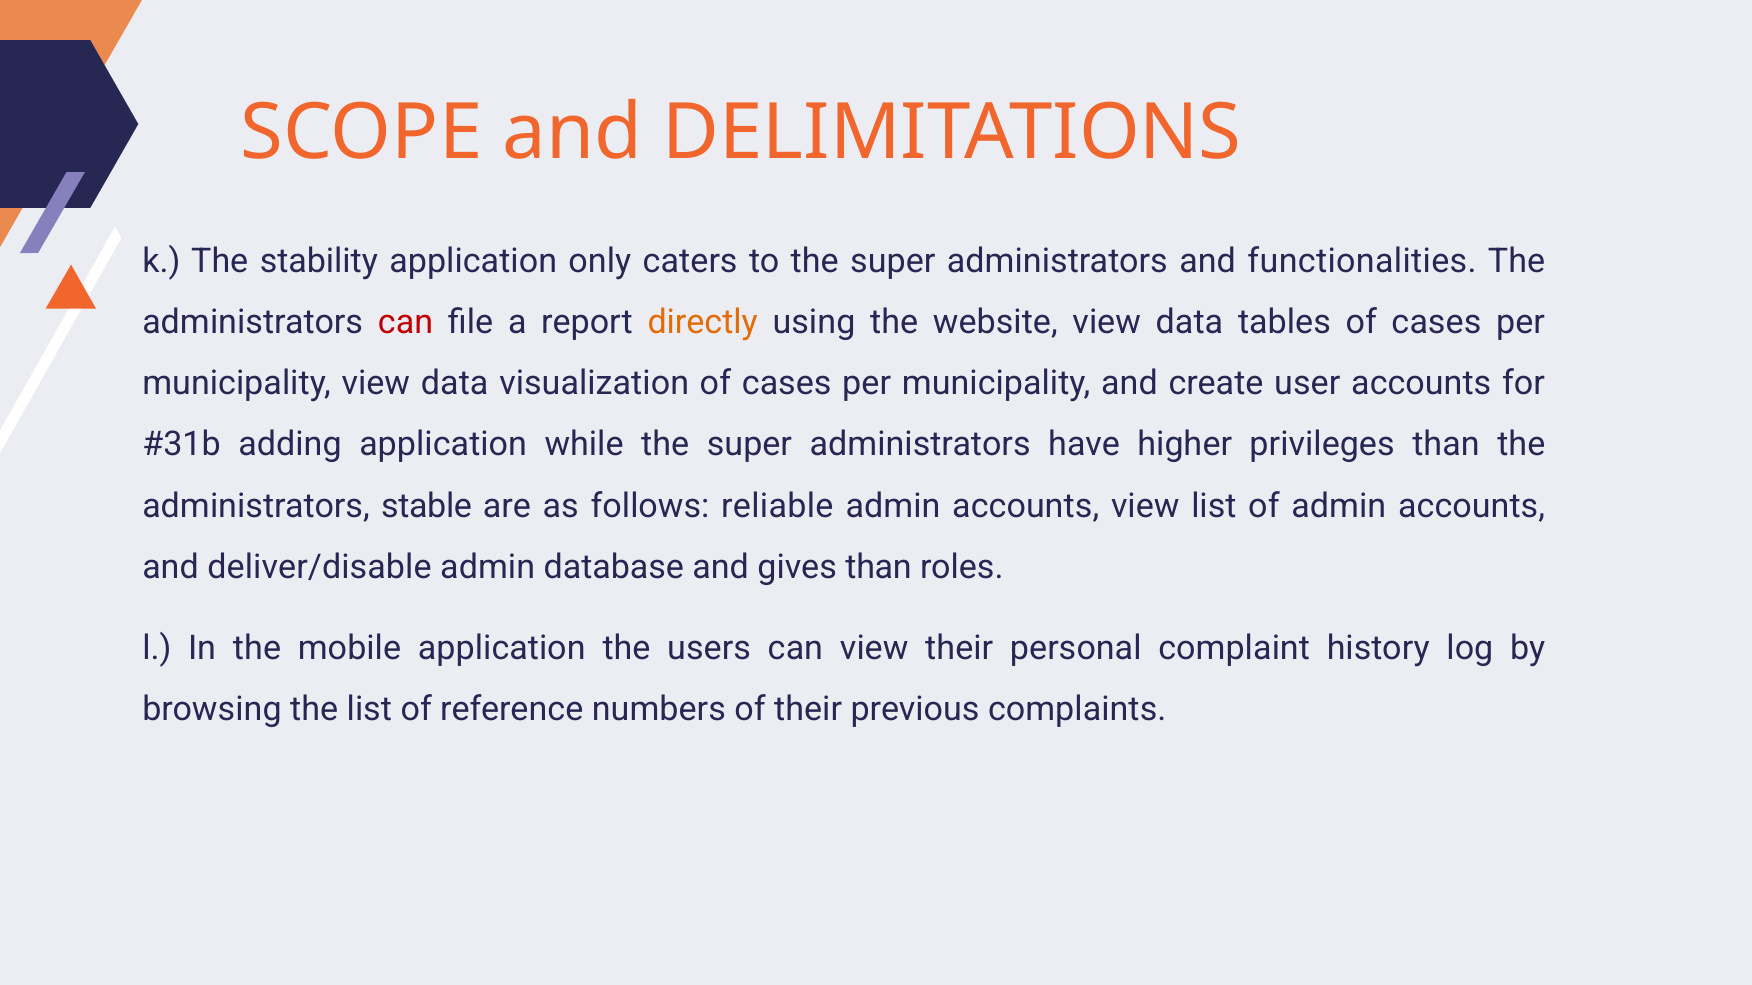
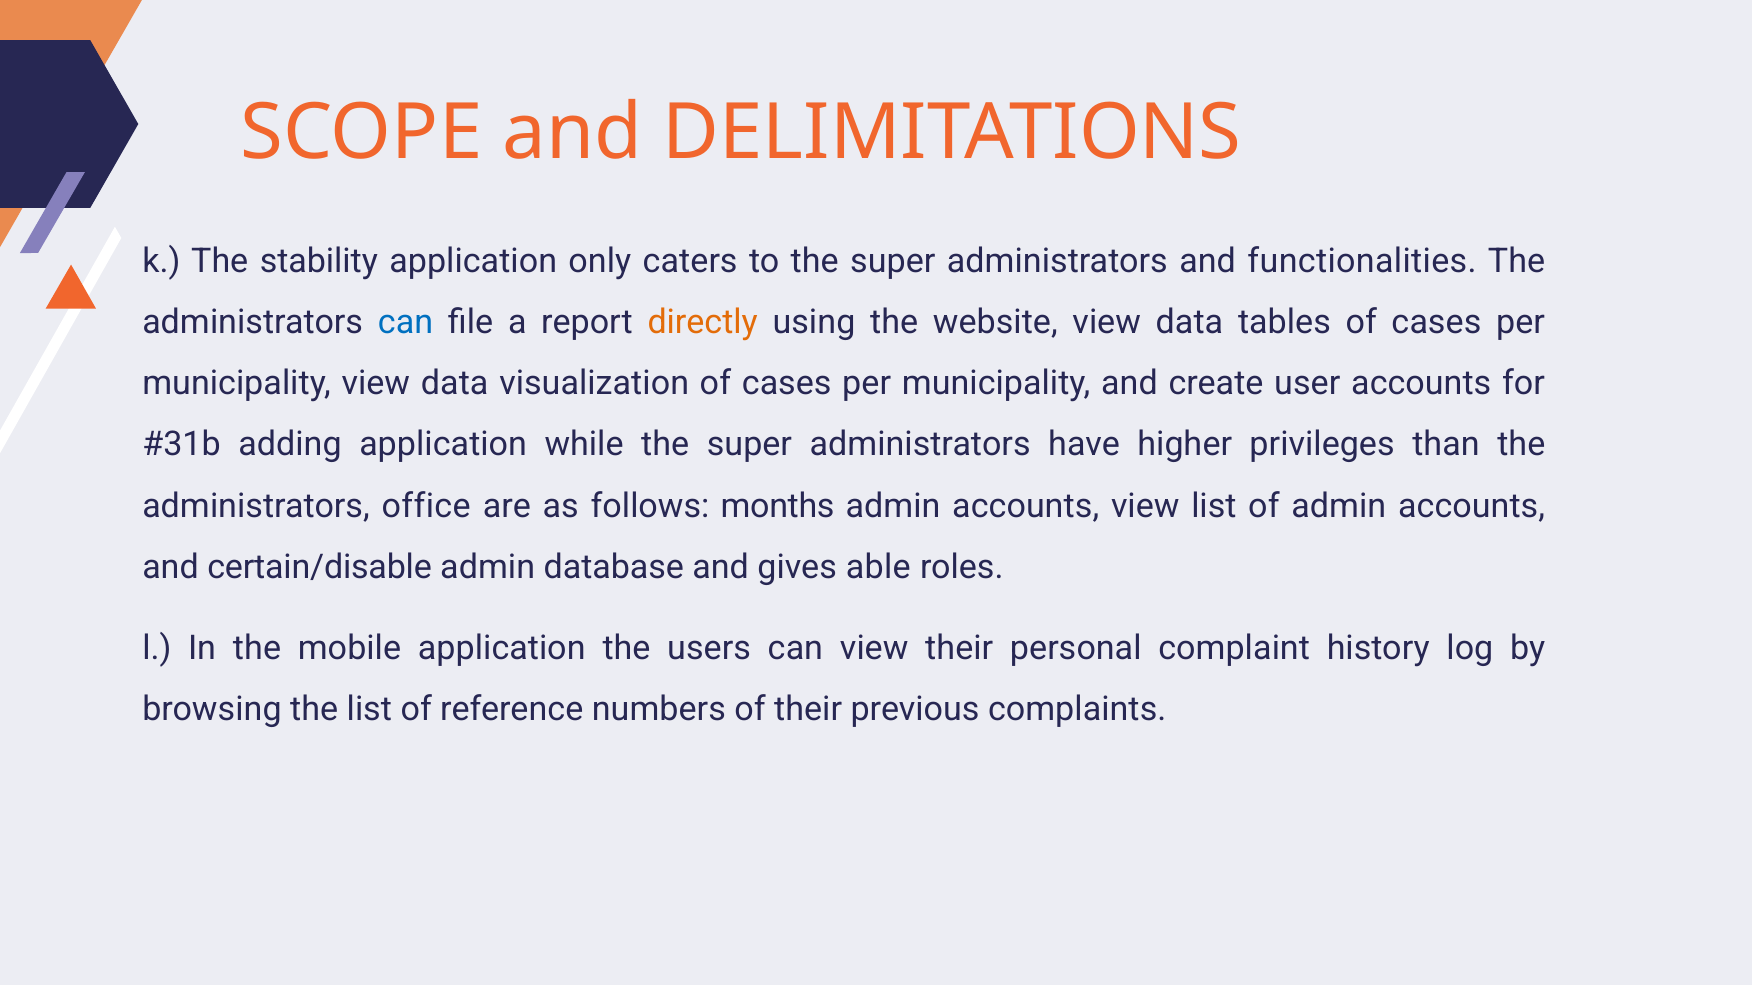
can at (406, 322) colour: red -> blue
stable: stable -> office
reliable: reliable -> months
deliver/disable: deliver/disable -> certain/disable
gives than: than -> able
